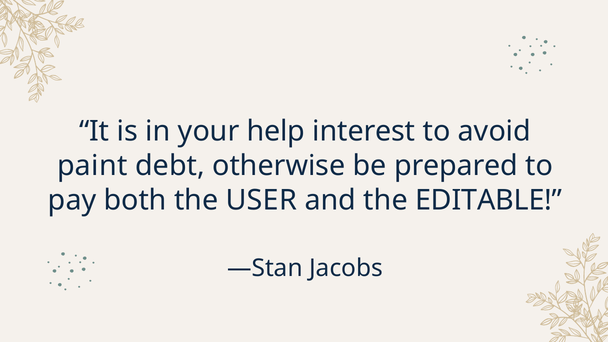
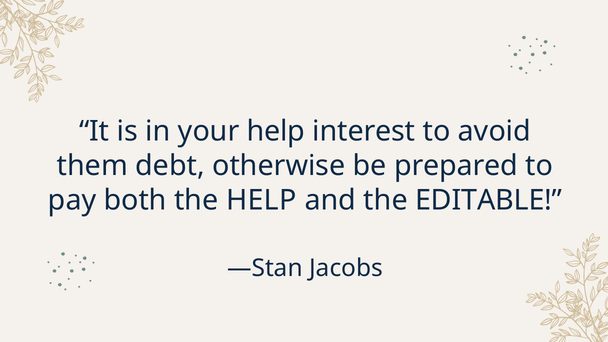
paint: paint -> them
the USER: USER -> HELP
